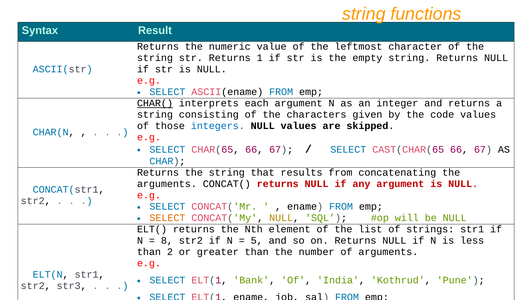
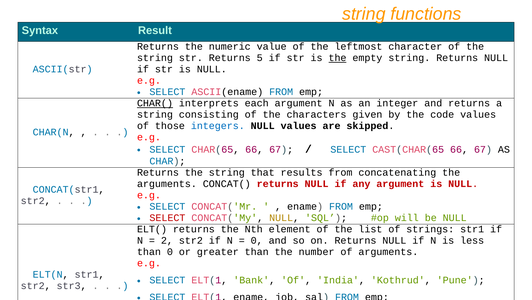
1: 1 -> 5
the at (338, 58) underline: none -> present
SELECT at (167, 217) colour: orange -> red
8: 8 -> 2
5 at (257, 240): 5 -> 0
than 2: 2 -> 0
